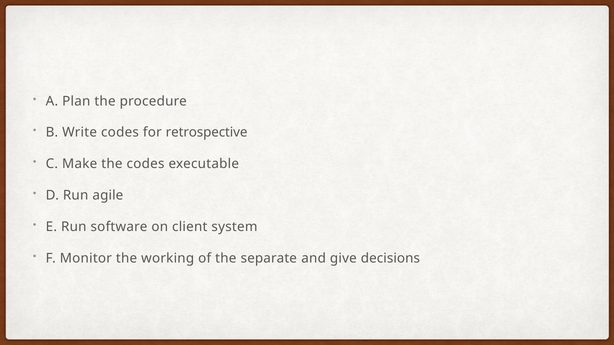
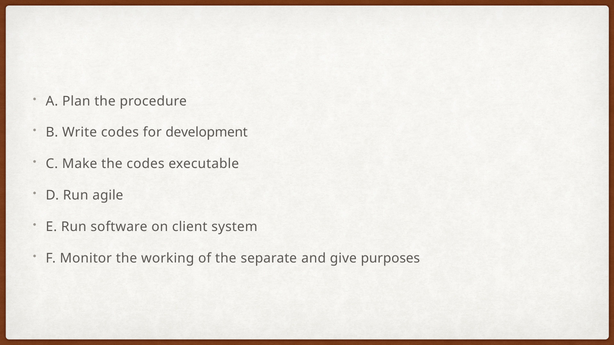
retrospective: retrospective -> development
decisions: decisions -> purposes
